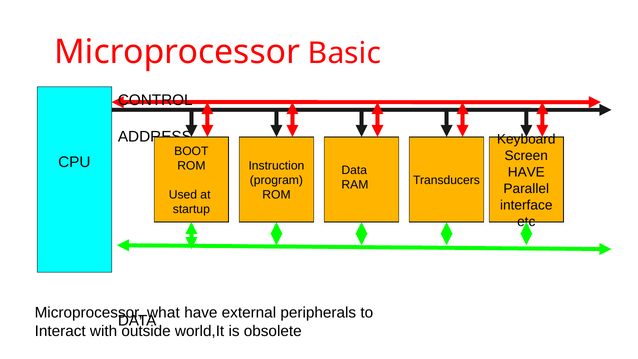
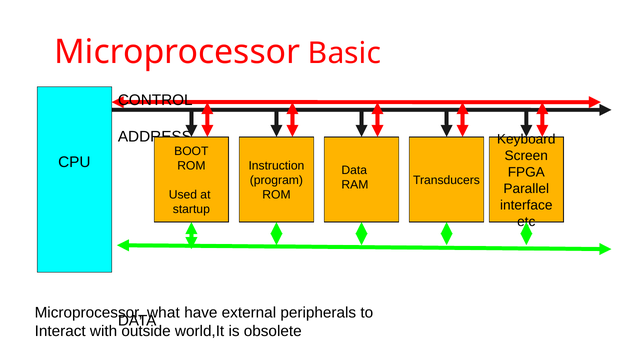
HAVE at (526, 172): HAVE -> FPGA
